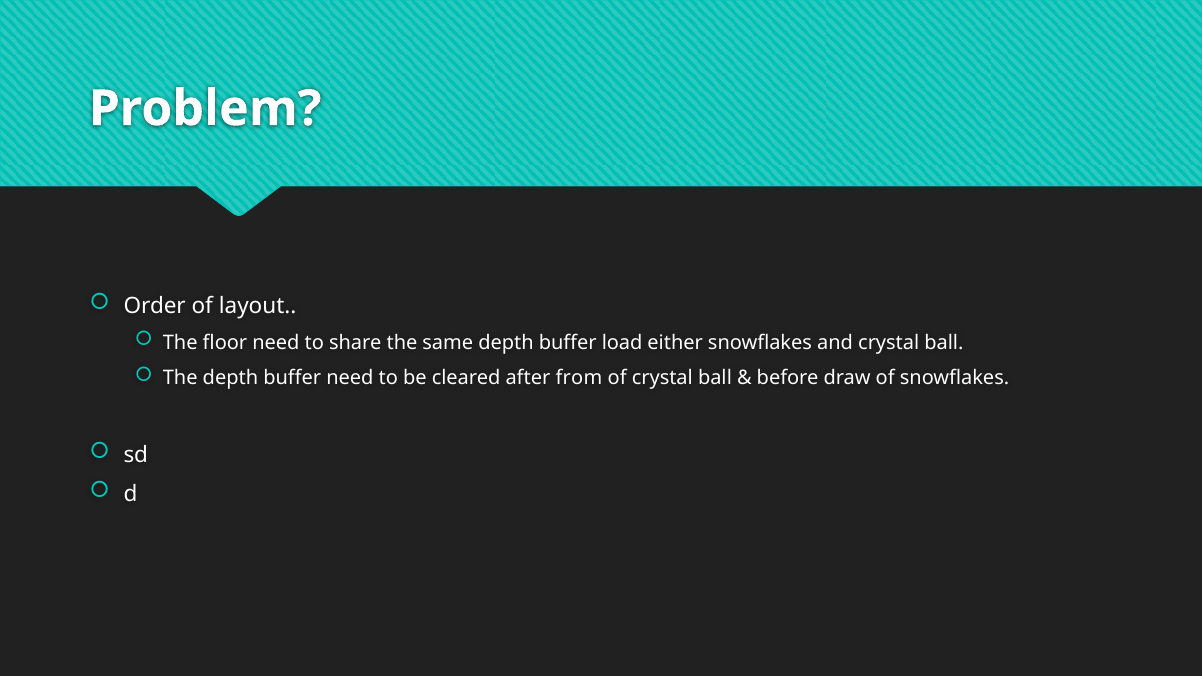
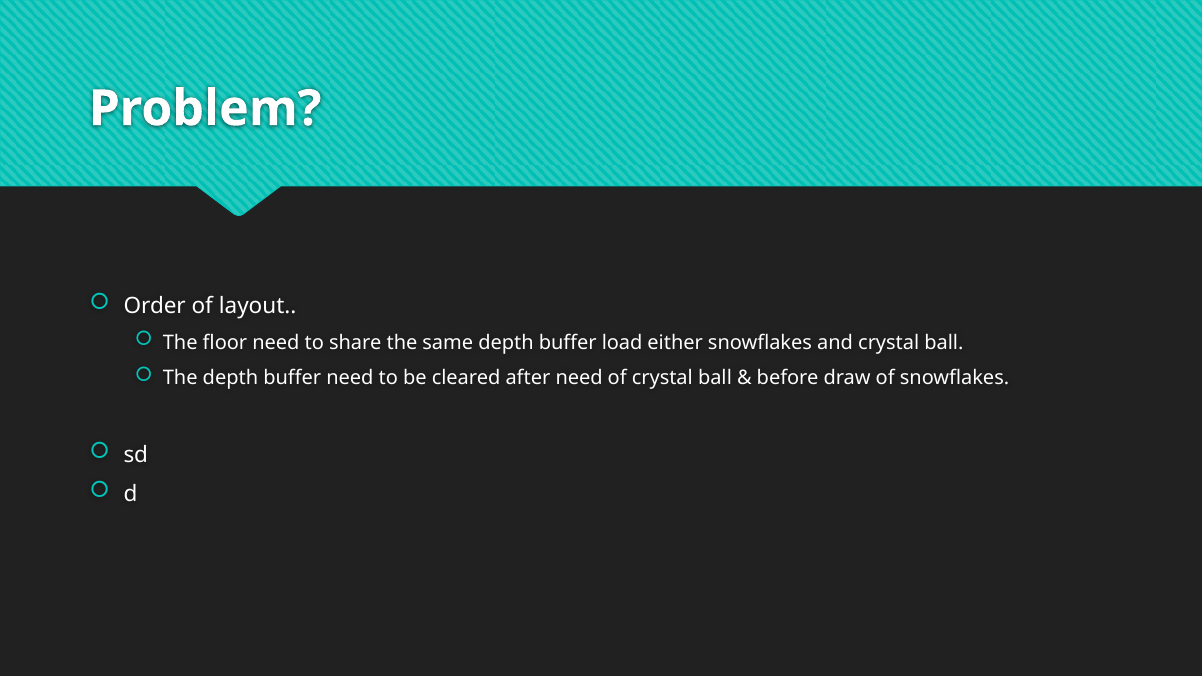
after from: from -> need
